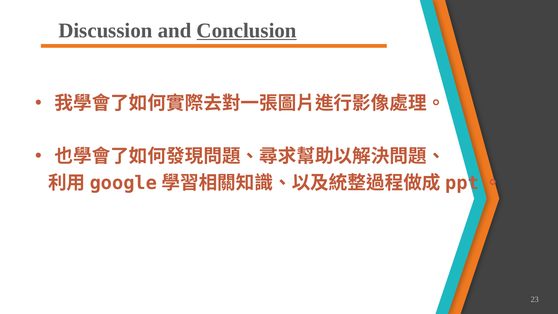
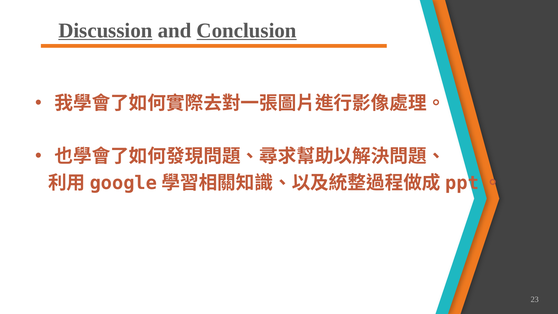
Discussion underline: none -> present
